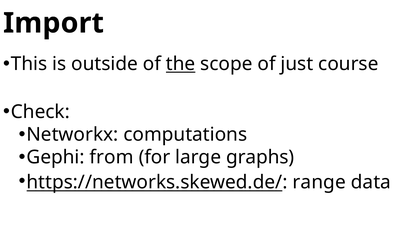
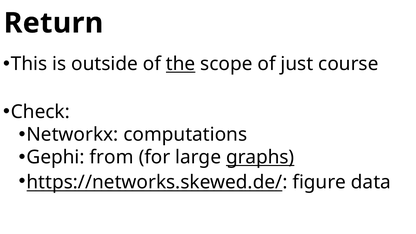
Import: Import -> Return
graphs underline: none -> present
range: range -> figure
